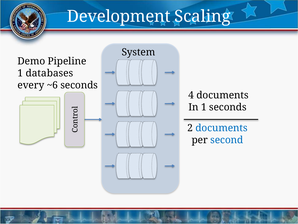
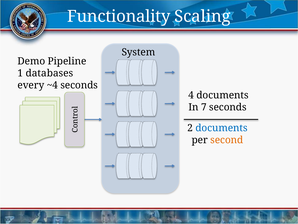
Development: Development -> Functionality
~6: ~6 -> ~4
In 1: 1 -> 7
second colour: blue -> orange
